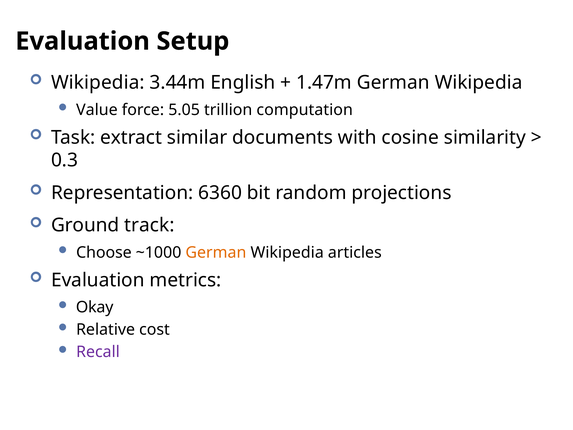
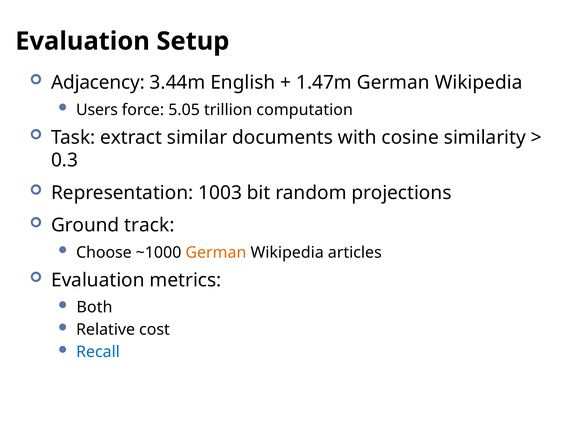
Wikipedia at (98, 83): Wikipedia -> Adjacency
Value: Value -> Users
6360: 6360 -> 1003
Okay: Okay -> Both
Recall colour: purple -> blue
